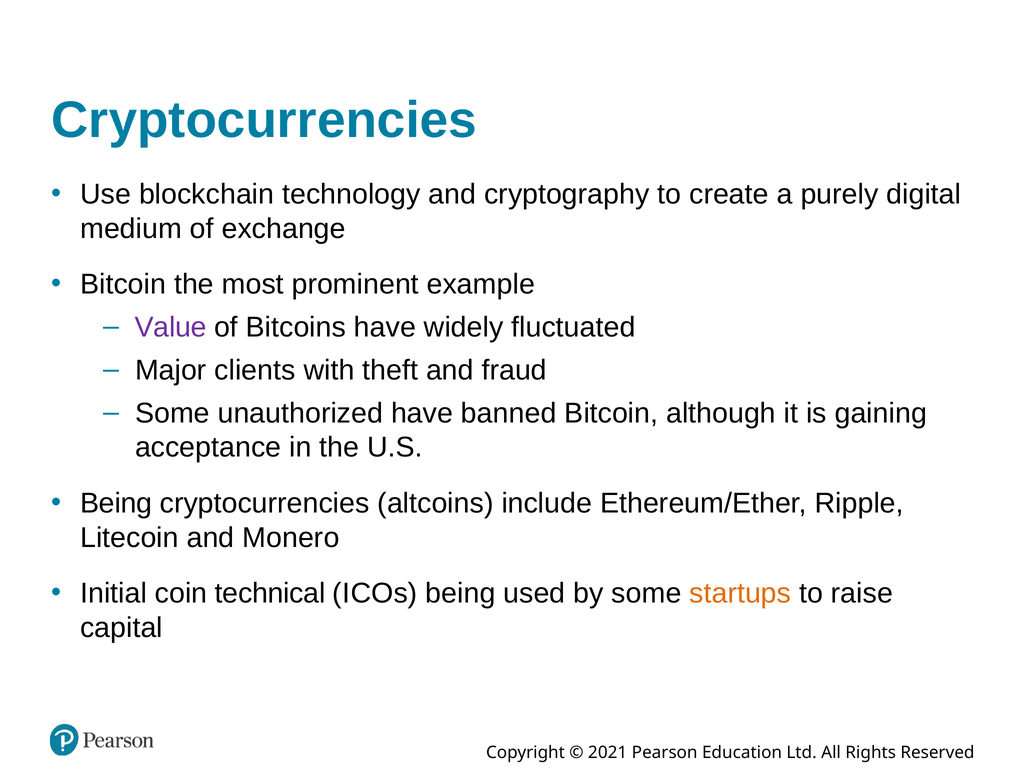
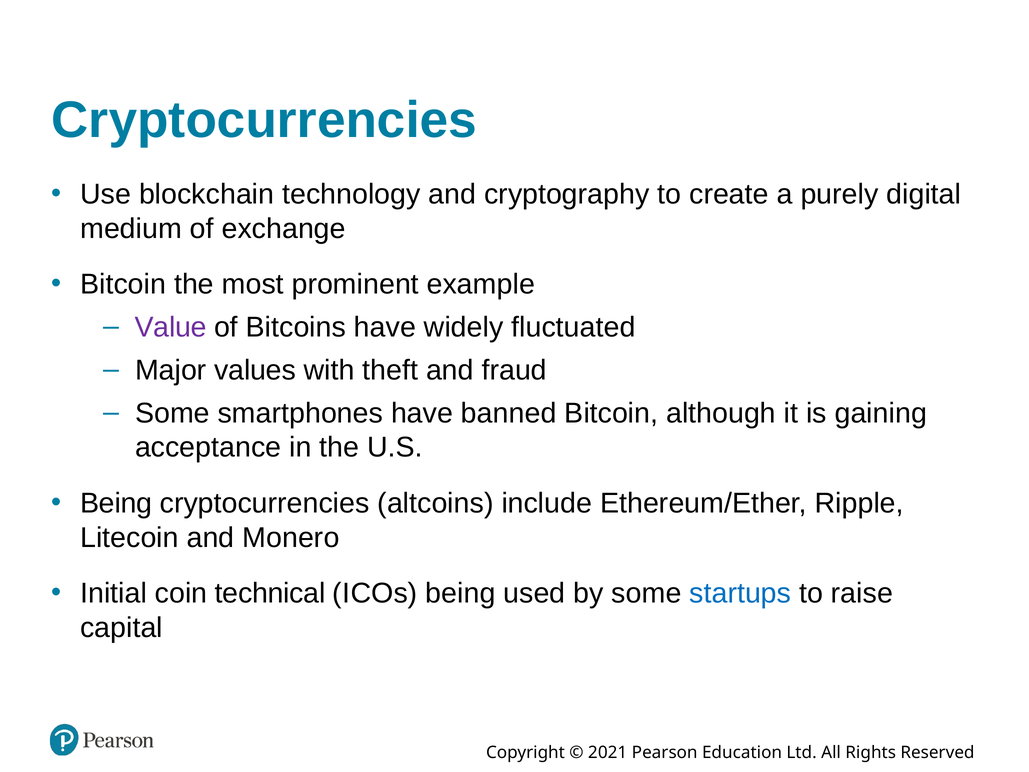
clients: clients -> values
unauthorized: unauthorized -> smartphones
startups colour: orange -> blue
